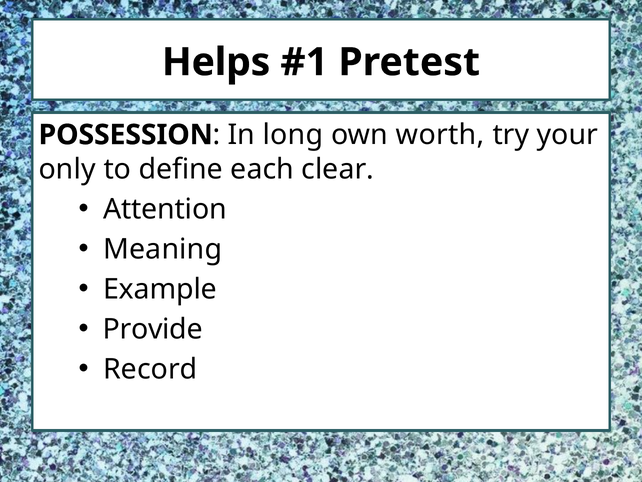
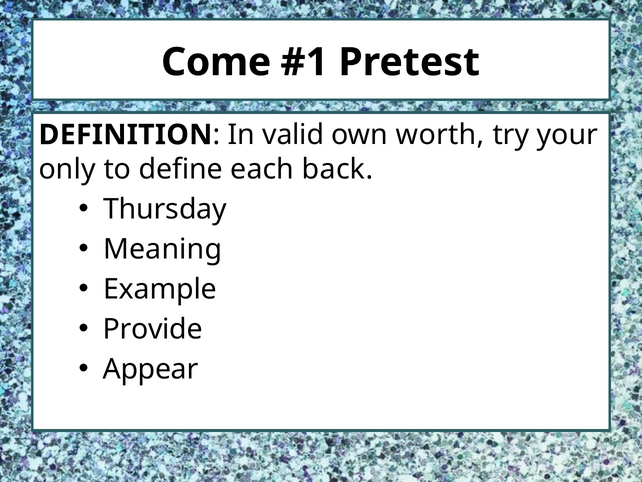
Helps: Helps -> Come
POSSESSION: POSSESSION -> DEFINITION
long: long -> valid
clear: clear -> back
Attention: Attention -> Thursday
Record: Record -> Appear
